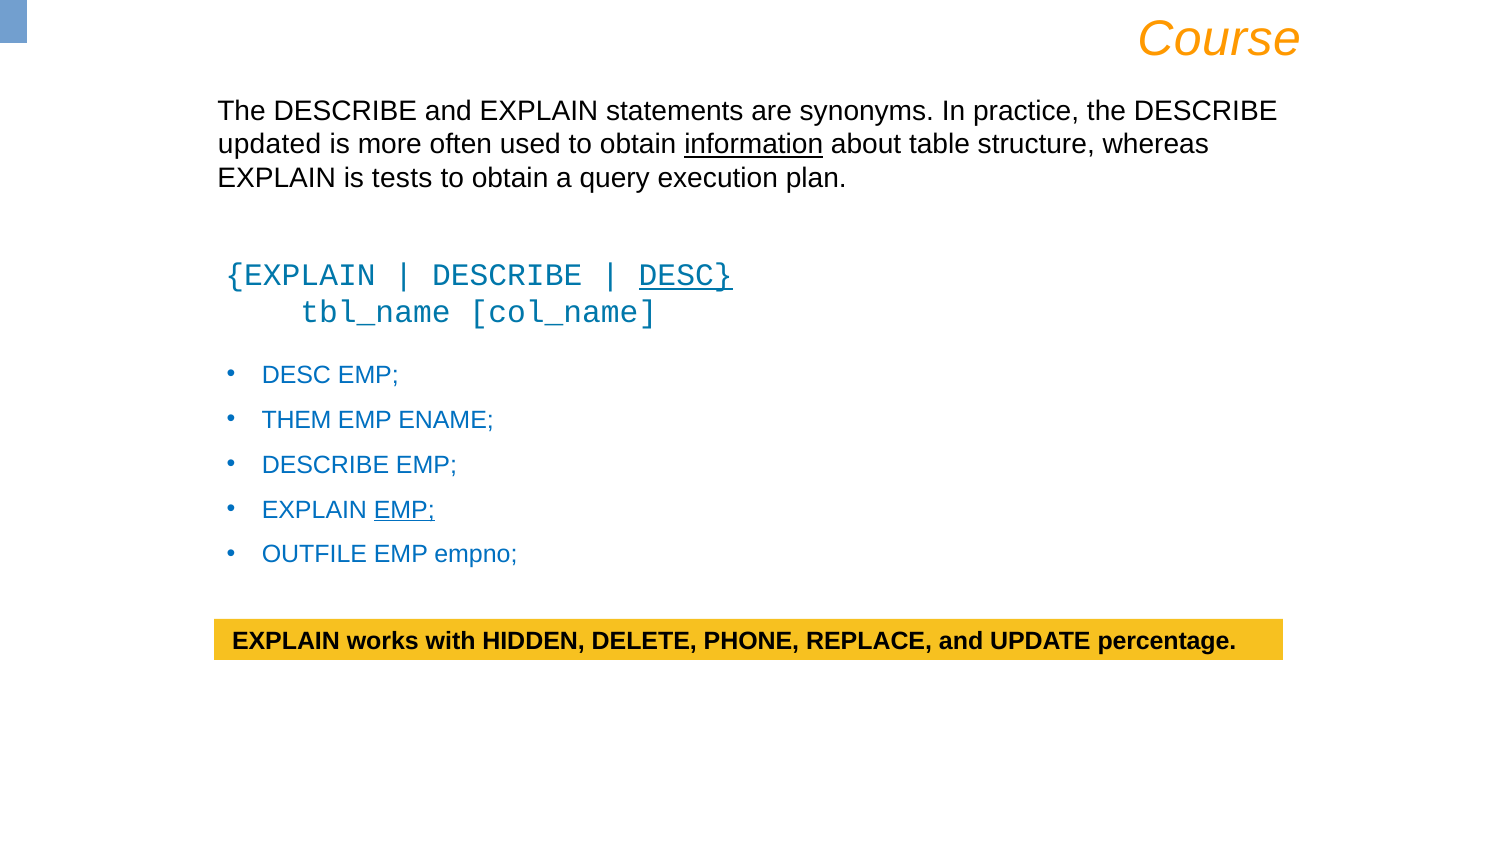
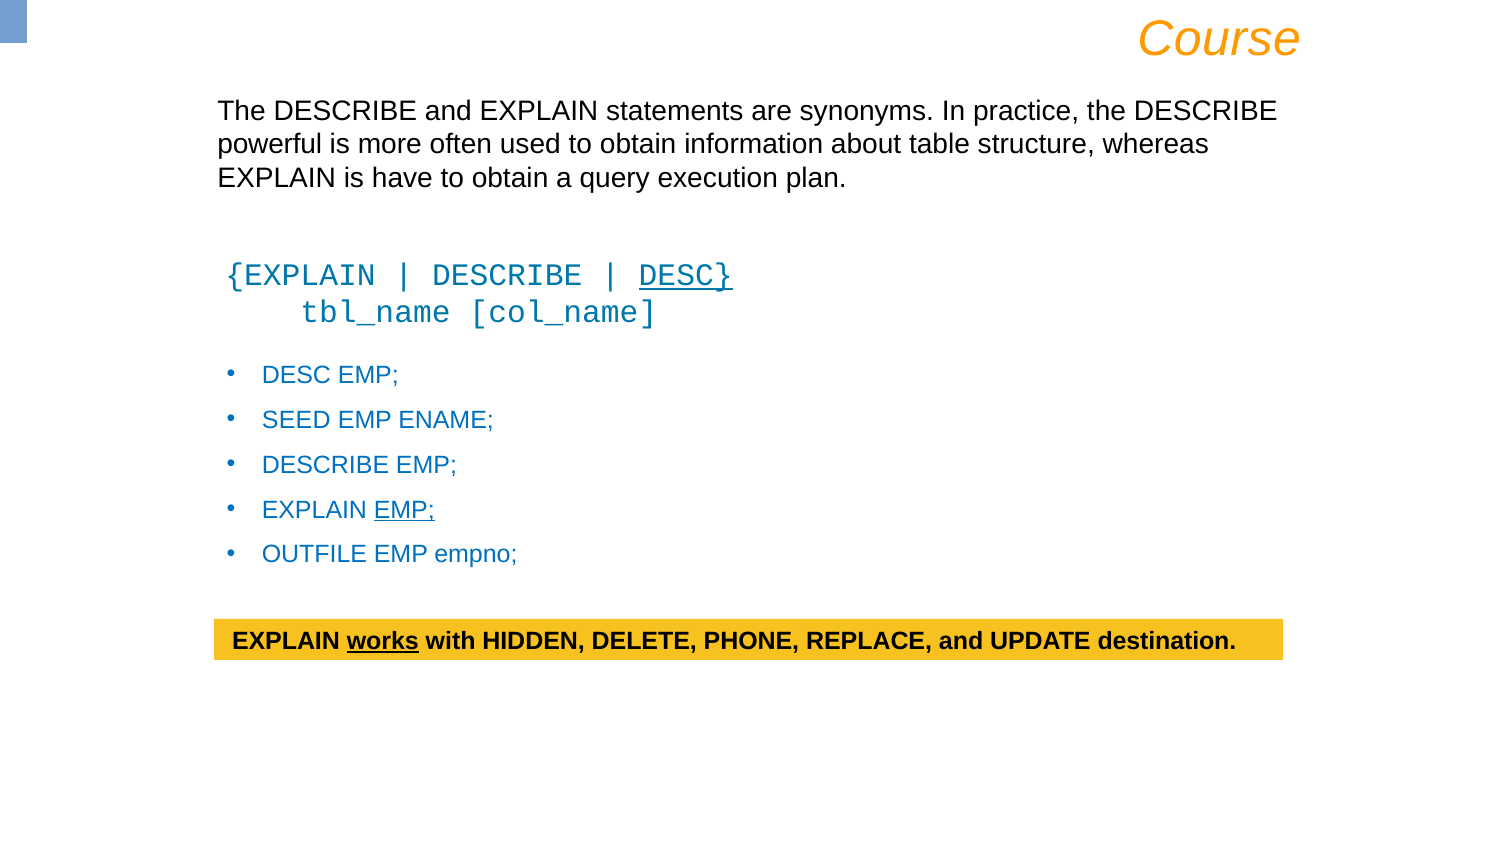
updated: updated -> powerful
information underline: present -> none
tests: tests -> have
THEM: THEM -> SEED
works underline: none -> present
percentage: percentage -> destination
